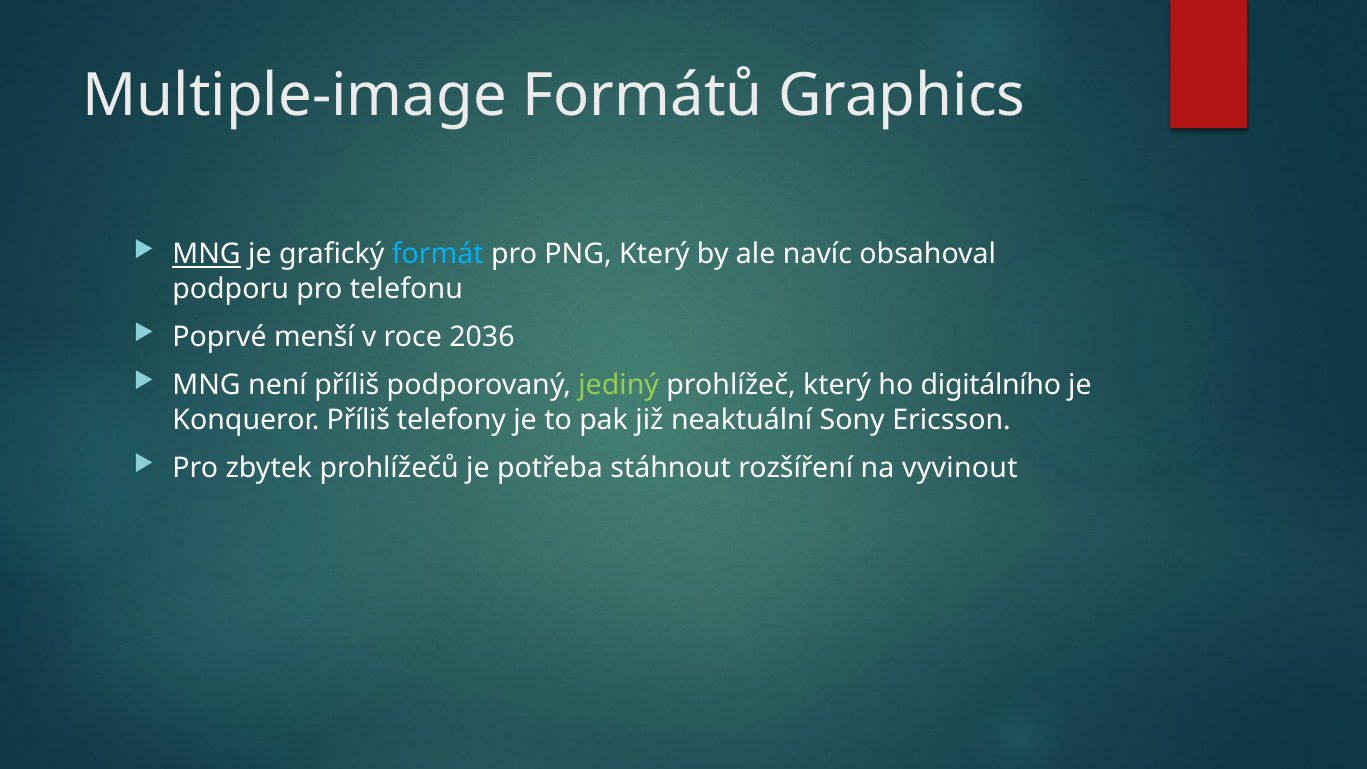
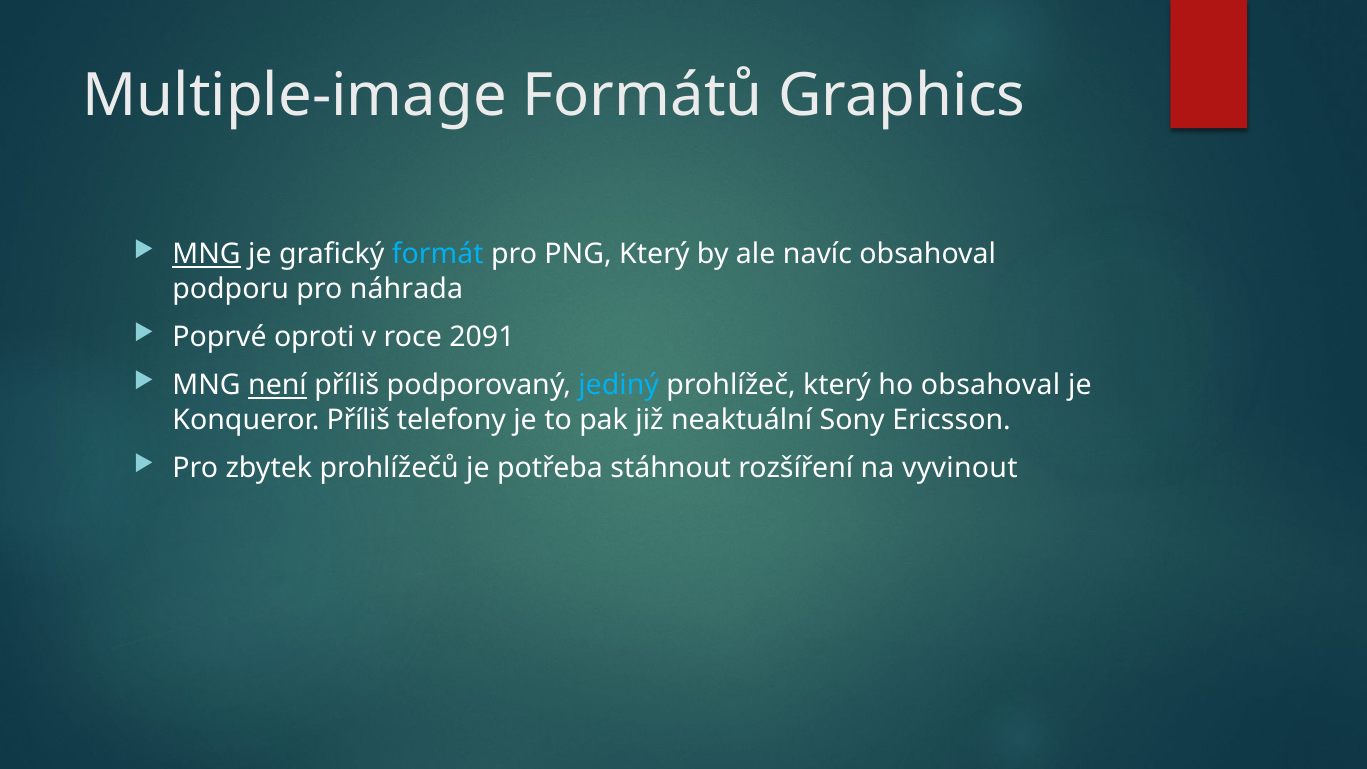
telefonu: telefonu -> náhrada
menší: menší -> oproti
2036: 2036 -> 2091
není underline: none -> present
jediný colour: light green -> light blue
ho digitálního: digitálního -> obsahoval
